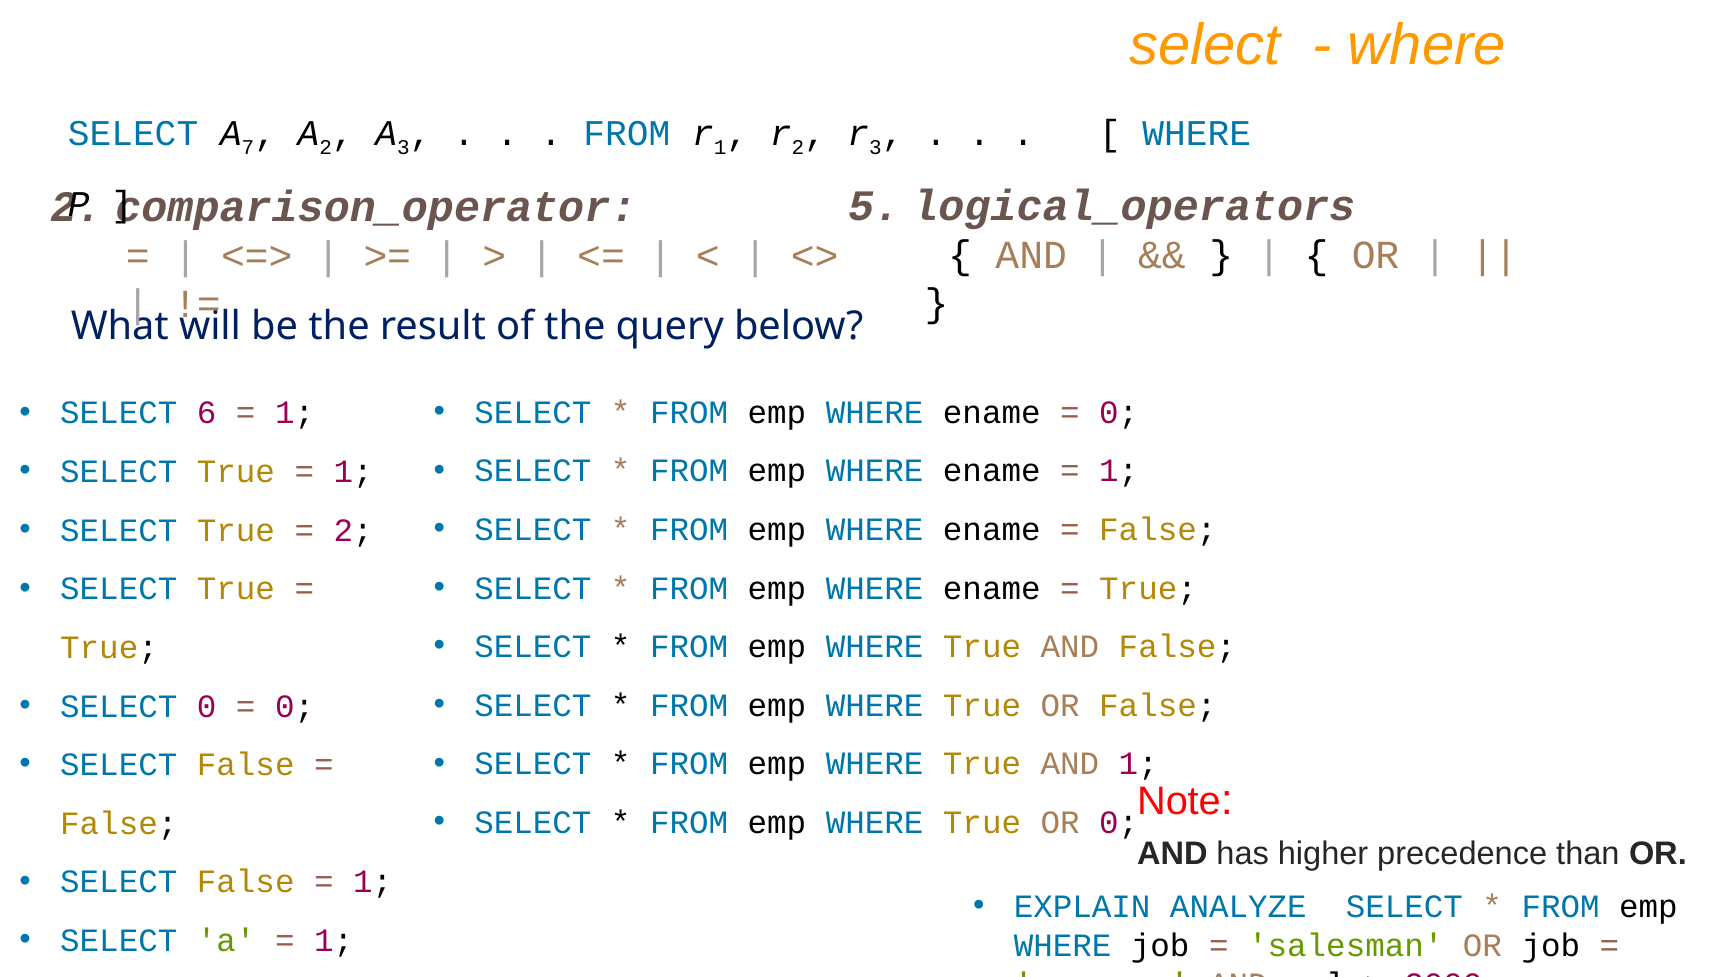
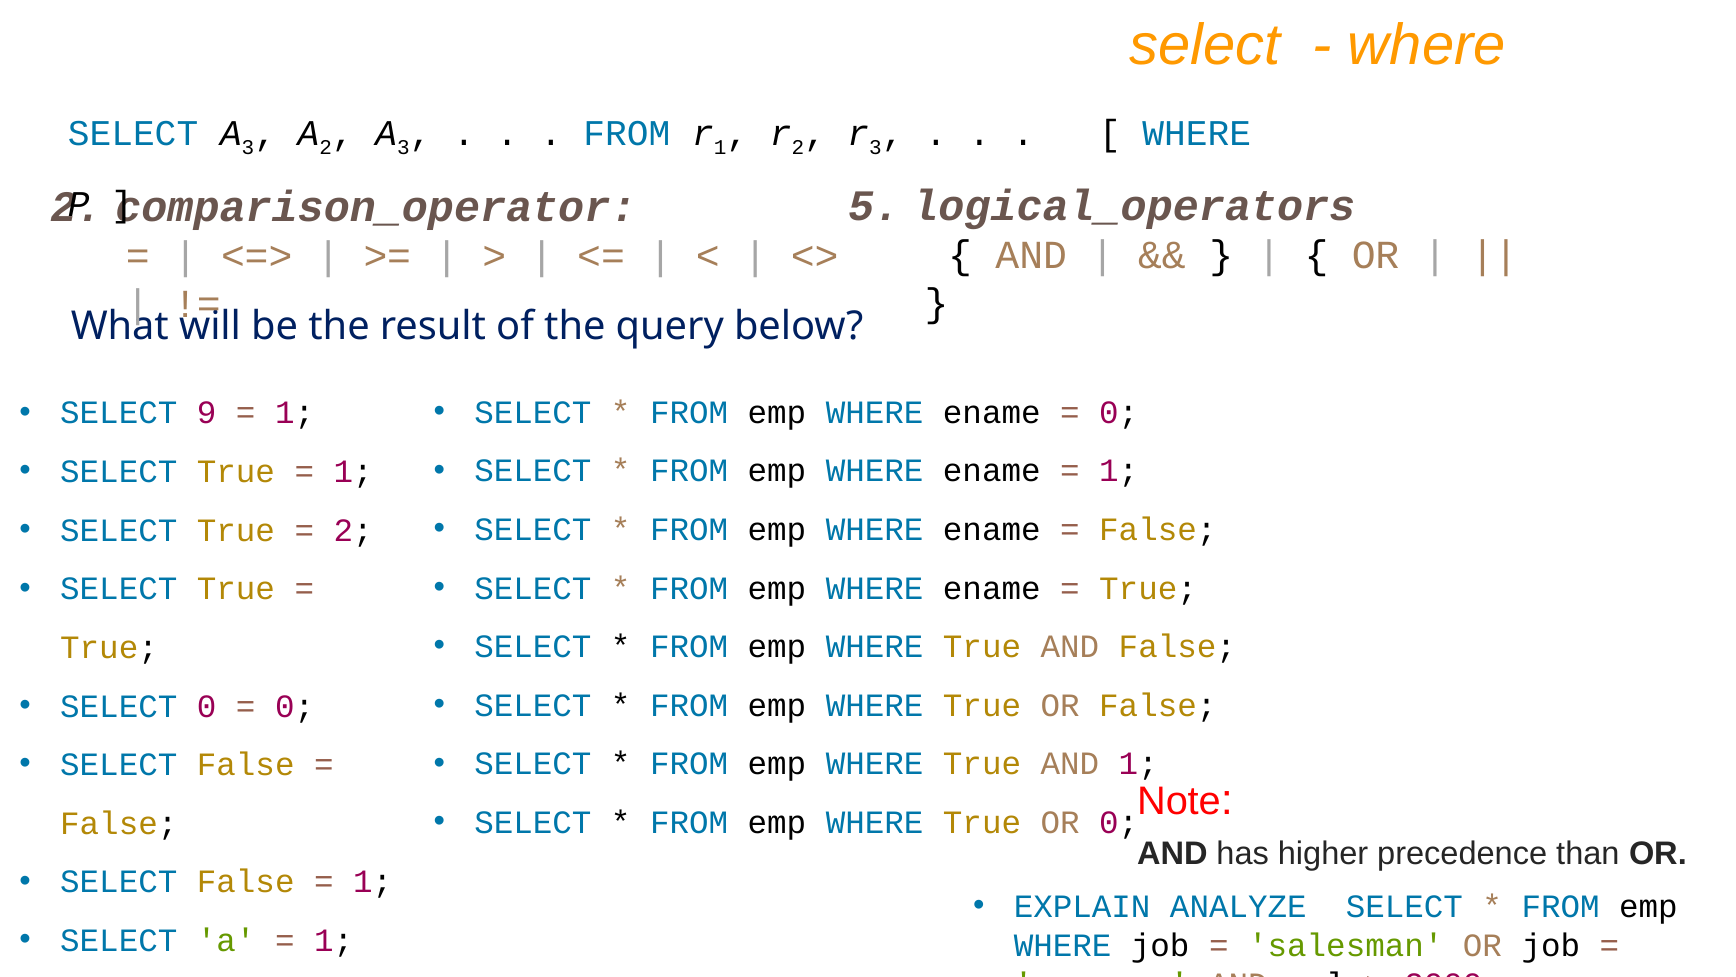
SELECT A 7: 7 -> 3
6: 6 -> 9
